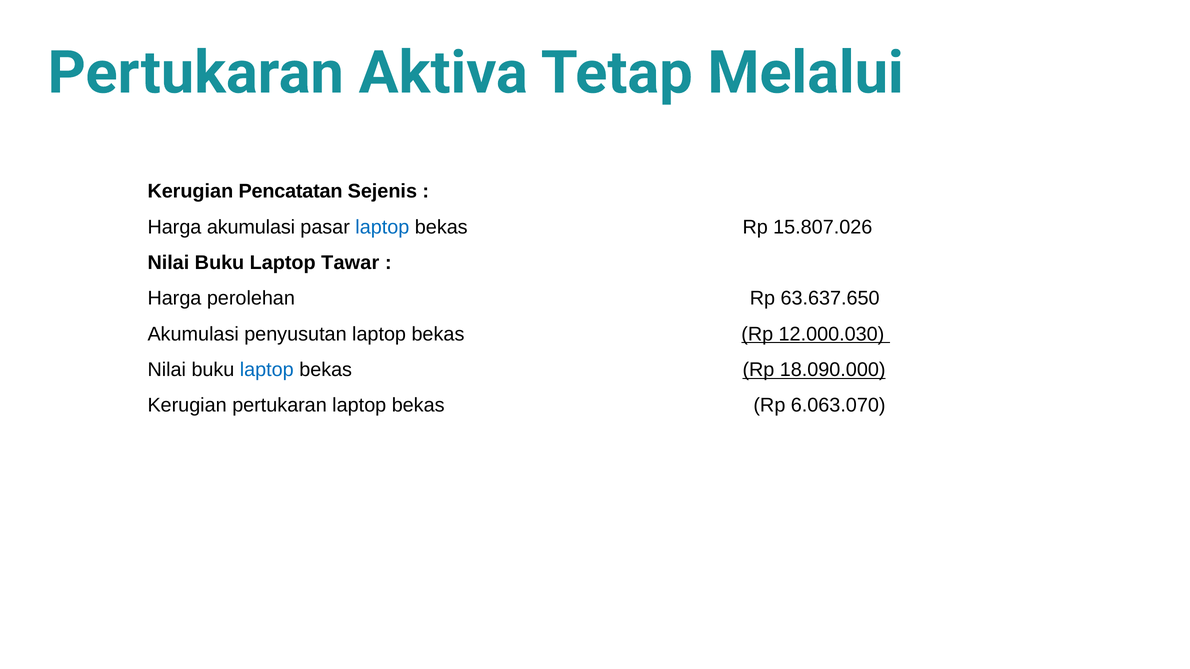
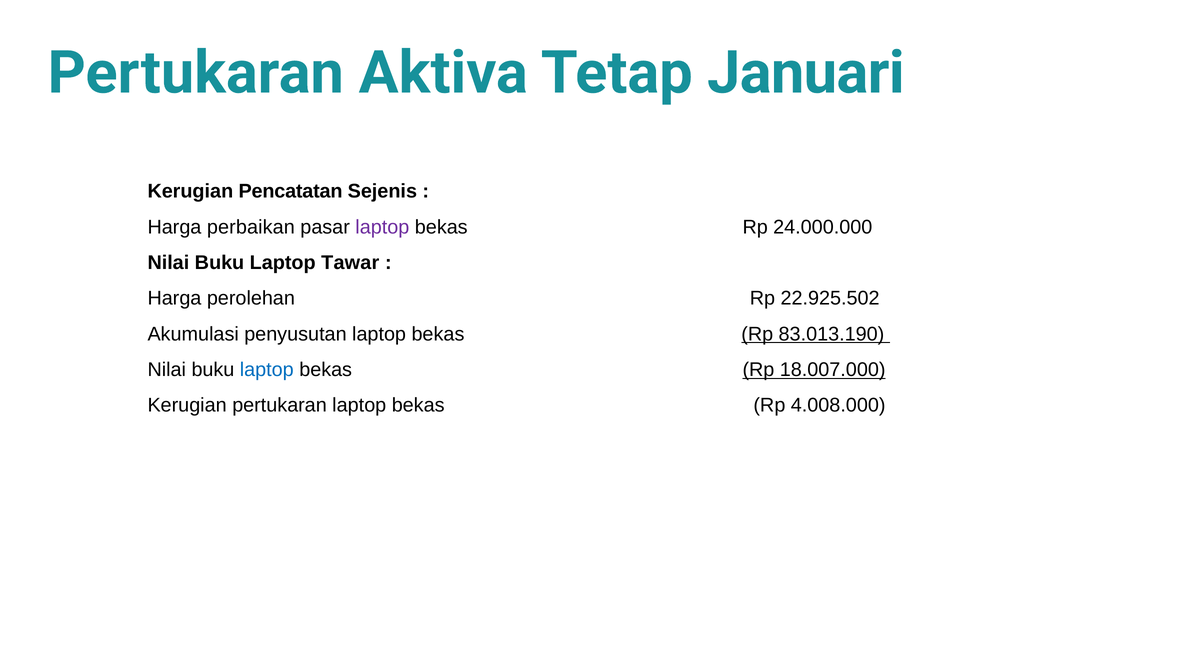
Melalui: Melalui -> Januari
Harga akumulasi: akumulasi -> perbaikan
laptop at (382, 227) colour: blue -> purple
15.807.026: 15.807.026 -> 24.000.000
63.637.650: 63.637.650 -> 22.925.502
12.000.030: 12.000.030 -> 83.013.190
18.090.000: 18.090.000 -> 18.007.000
6.063.070: 6.063.070 -> 4.008.000
